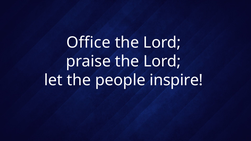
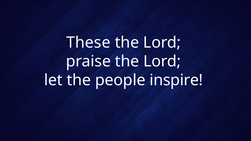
Office: Office -> These
